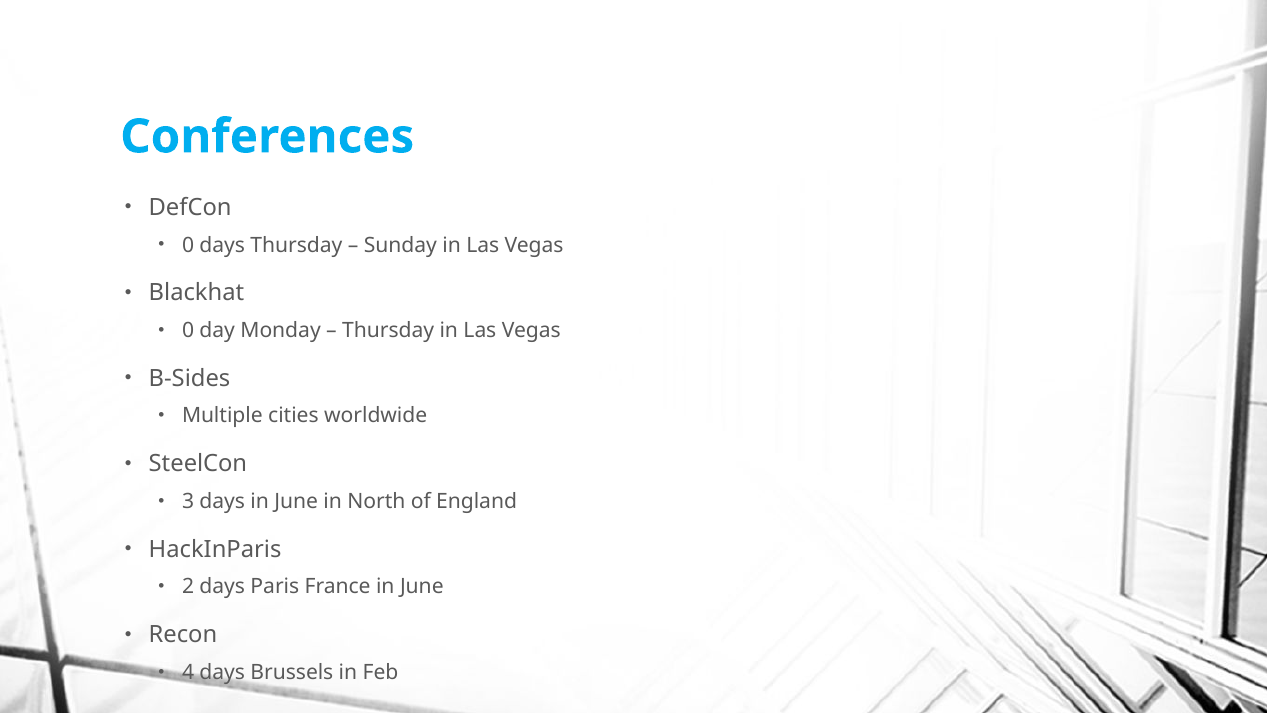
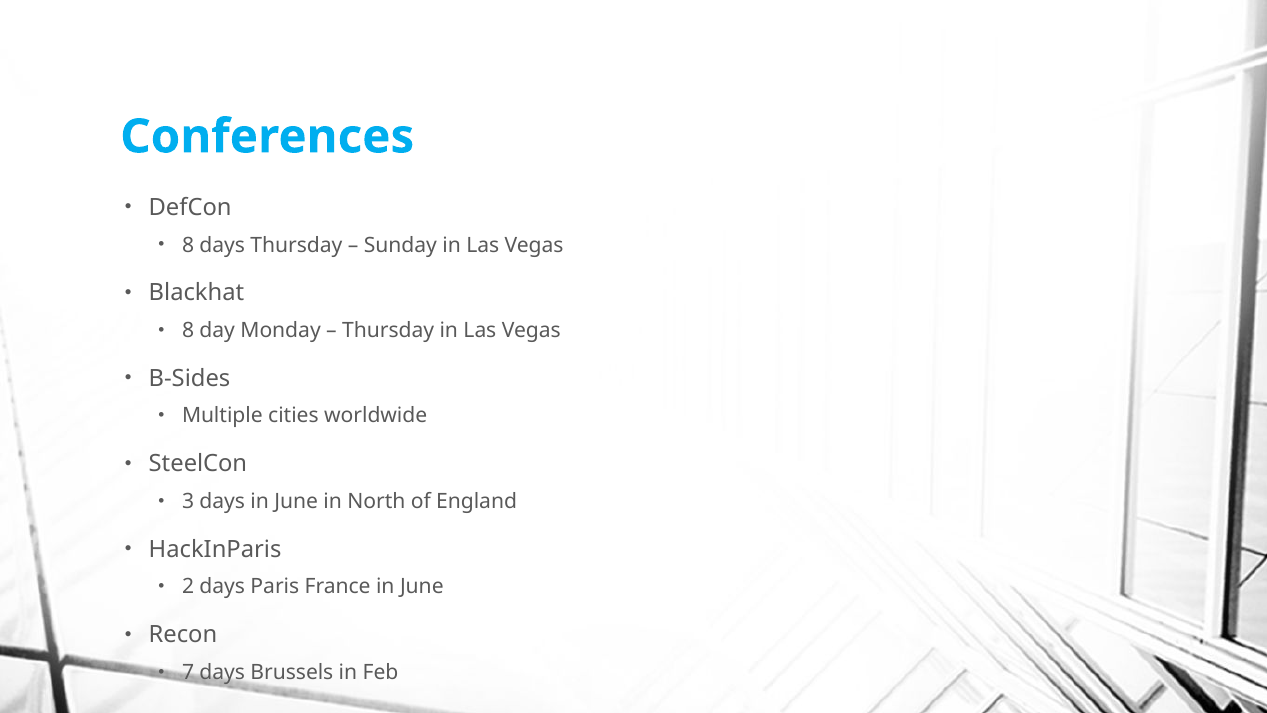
0 at (188, 245): 0 -> 8
0 at (188, 330): 0 -> 8
4: 4 -> 7
